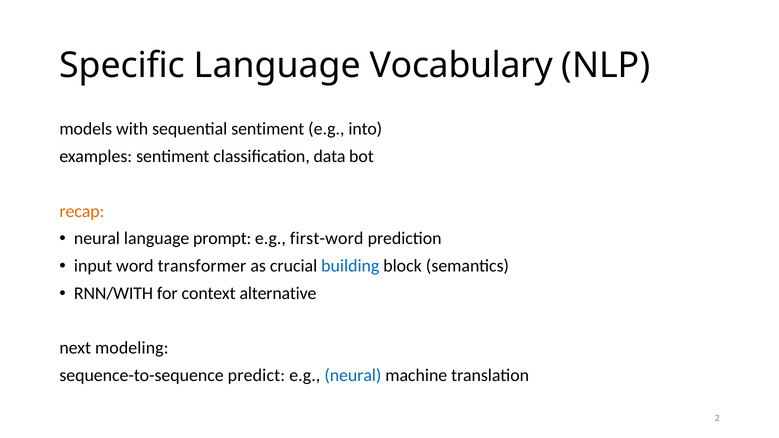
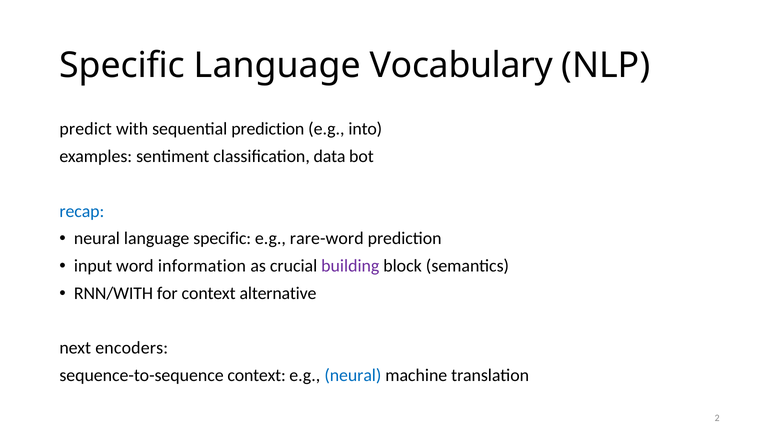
models: models -> predict
sequential sentiment: sentiment -> prediction
recap colour: orange -> blue
language prompt: prompt -> specific
first-word: first-word -> rare-word
transformer: transformer -> information
building colour: blue -> purple
modeling: modeling -> encoders
sequence-to-sequence predict: predict -> context
